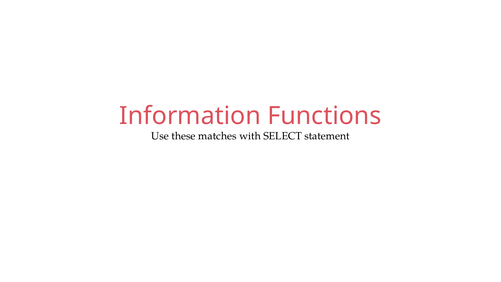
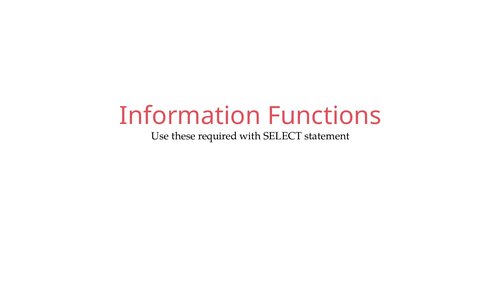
matches: matches -> required
